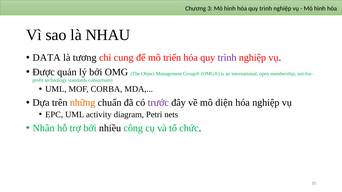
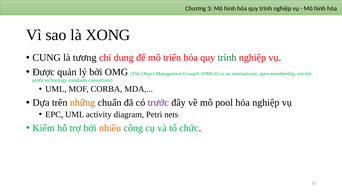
NHAU: NHAU -> XONG
DATA: DATA -> CUNG
cung: cung -> dung
trình at (227, 58) colour: purple -> green
diện: diện -> pool
Nhân: Nhân -> Kiểm
nhiều colour: black -> orange
